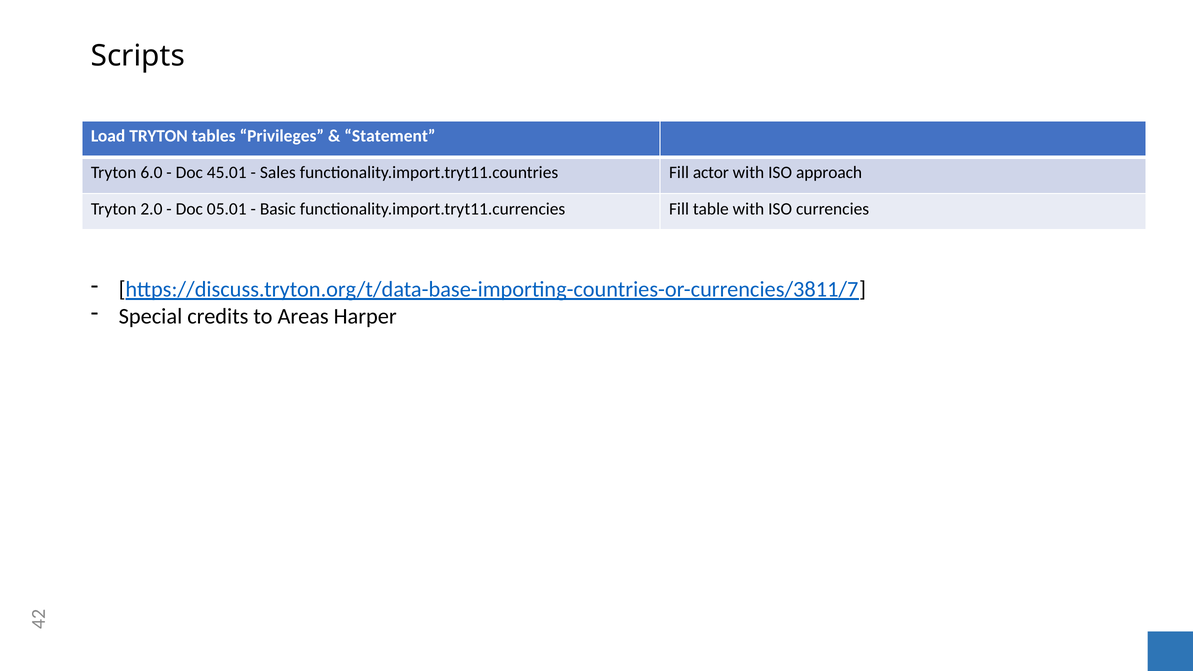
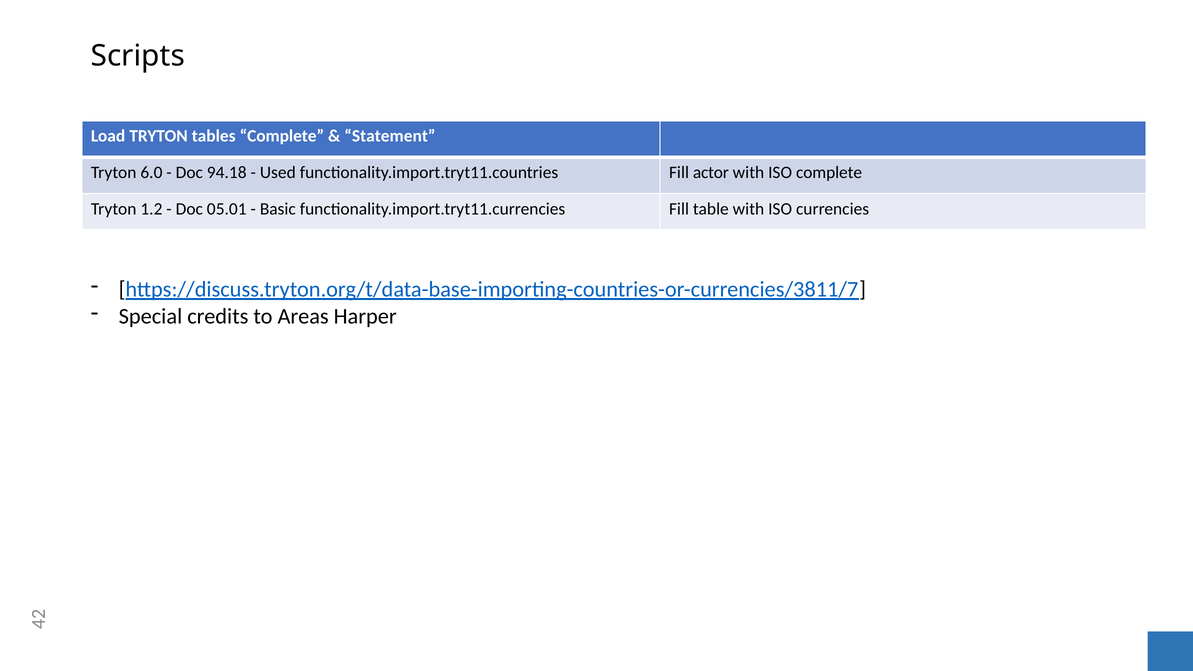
tables Privileges: Privileges -> Complete
45.01: 45.01 -> 94.18
Sales: Sales -> Used
ISO approach: approach -> complete
2.0: 2.0 -> 1.2
